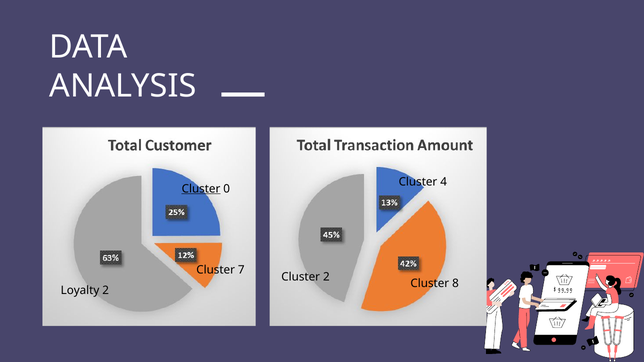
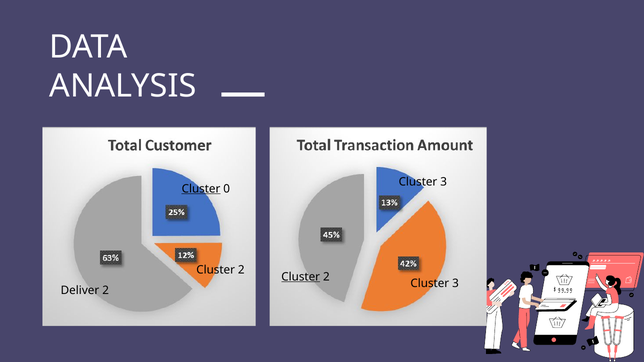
4 at (444, 182): 4 -> 3
7 at (241, 270): 7 -> 2
Cluster at (301, 277) underline: none -> present
8 at (455, 284): 8 -> 3
Loyalty: Loyalty -> Deliver
